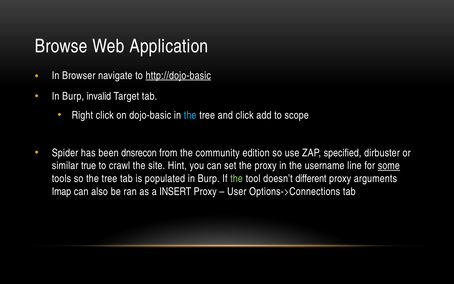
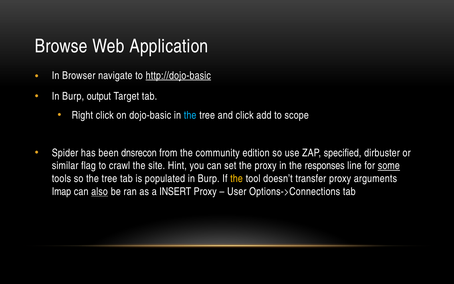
invalid: invalid -> output
true: true -> flag
username: username -> responses
the at (237, 179) colour: light green -> yellow
different: different -> transfer
also underline: none -> present
